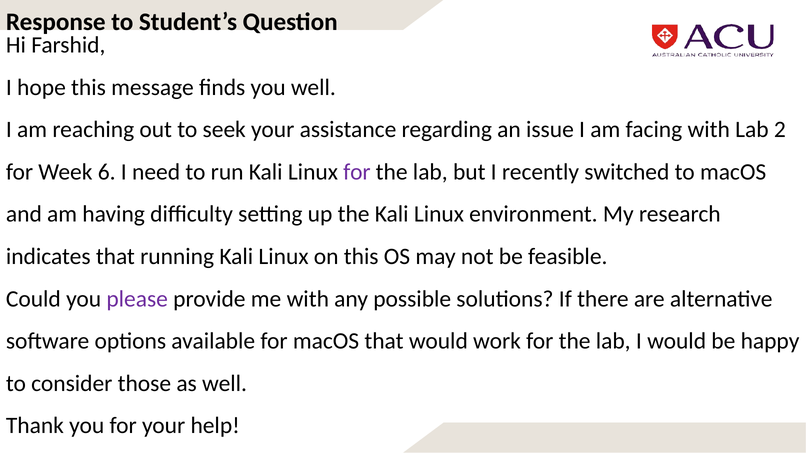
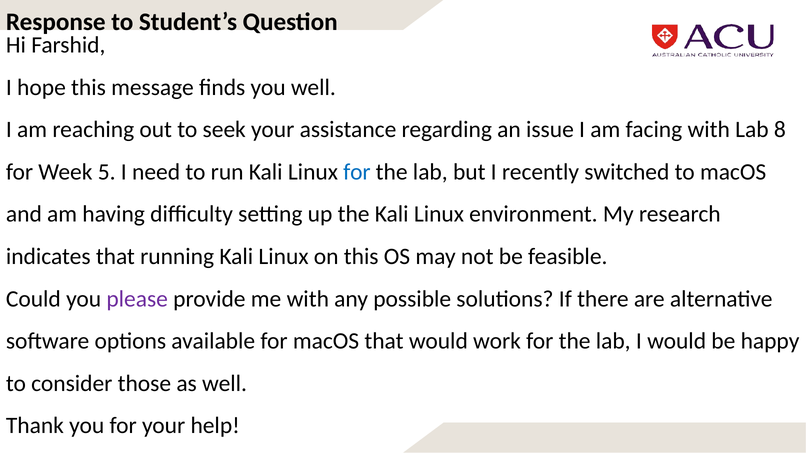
2: 2 -> 8
6: 6 -> 5
for at (357, 172) colour: purple -> blue
